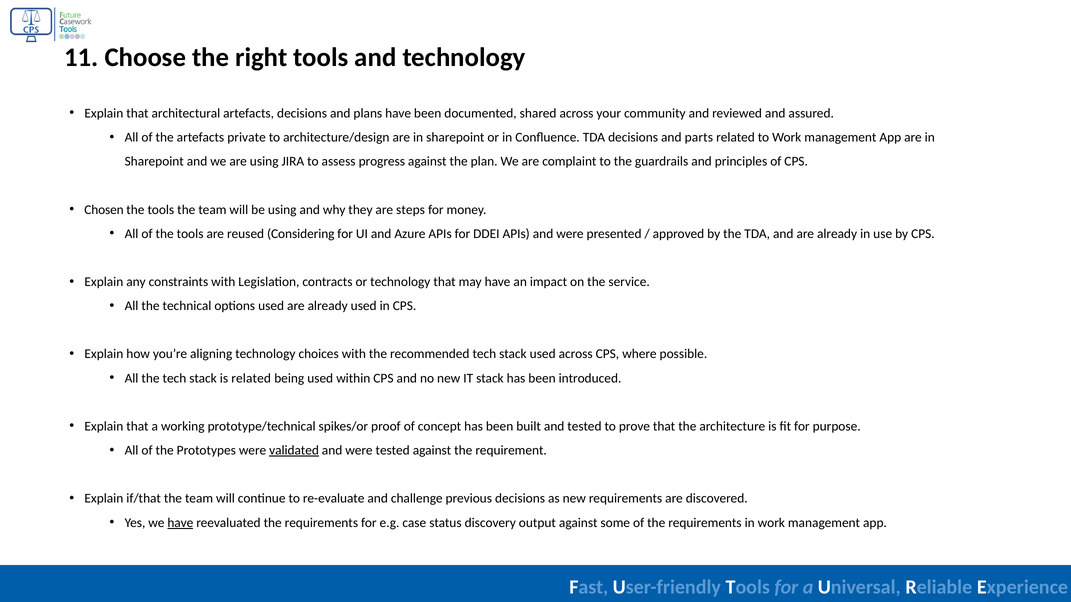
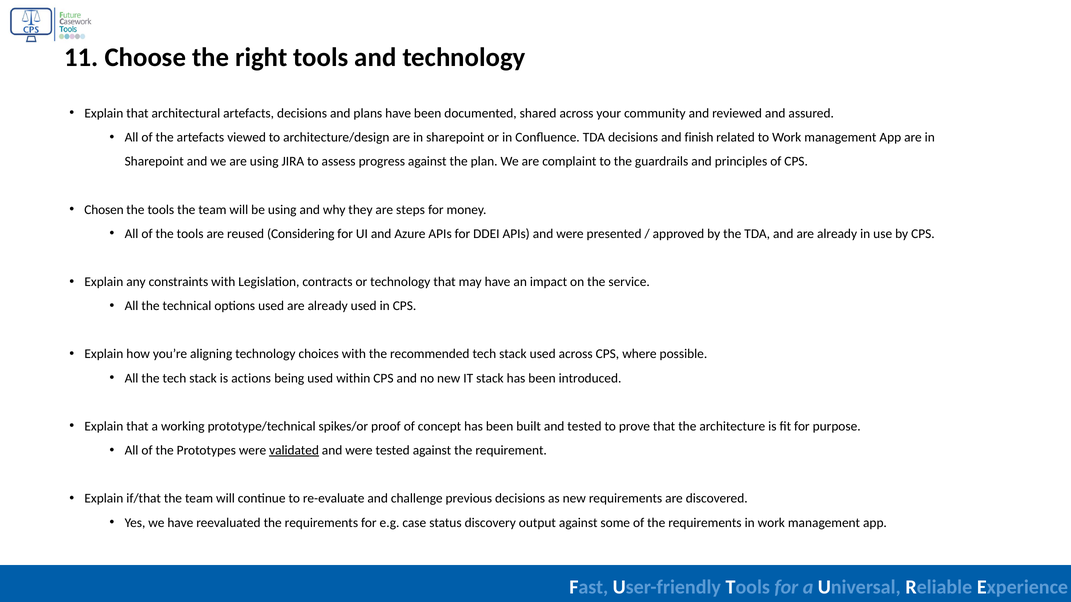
private: private -> viewed
parts: parts -> finish
is related: related -> actions
have at (180, 523) underline: present -> none
